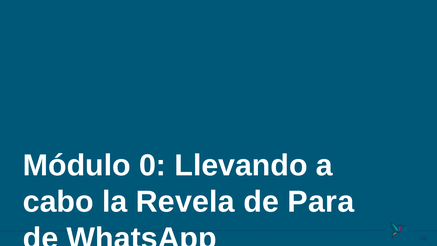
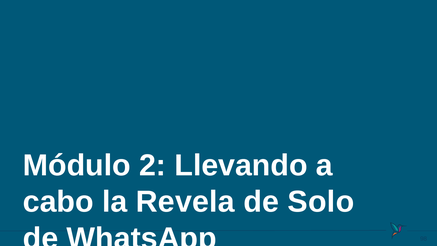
0: 0 -> 2
Para: Para -> Solo
